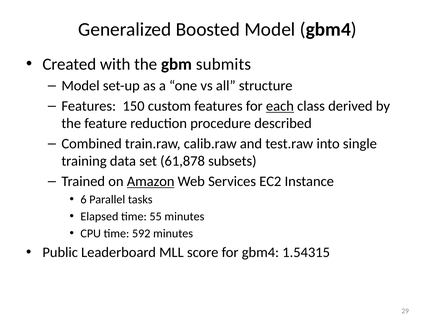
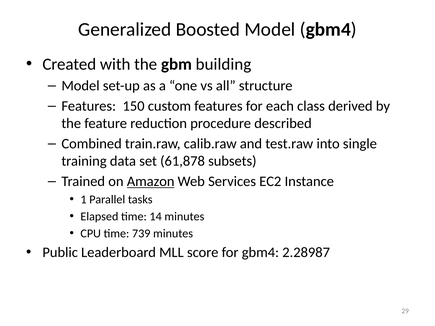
submits: submits -> building
each underline: present -> none
6: 6 -> 1
55: 55 -> 14
592: 592 -> 739
1.54315: 1.54315 -> 2.28987
